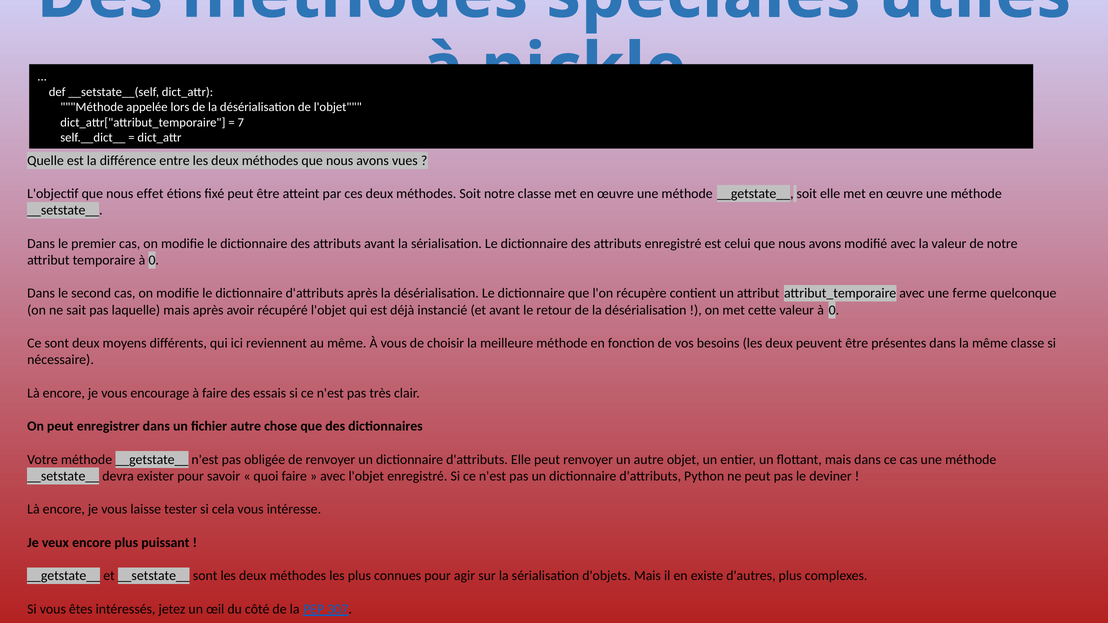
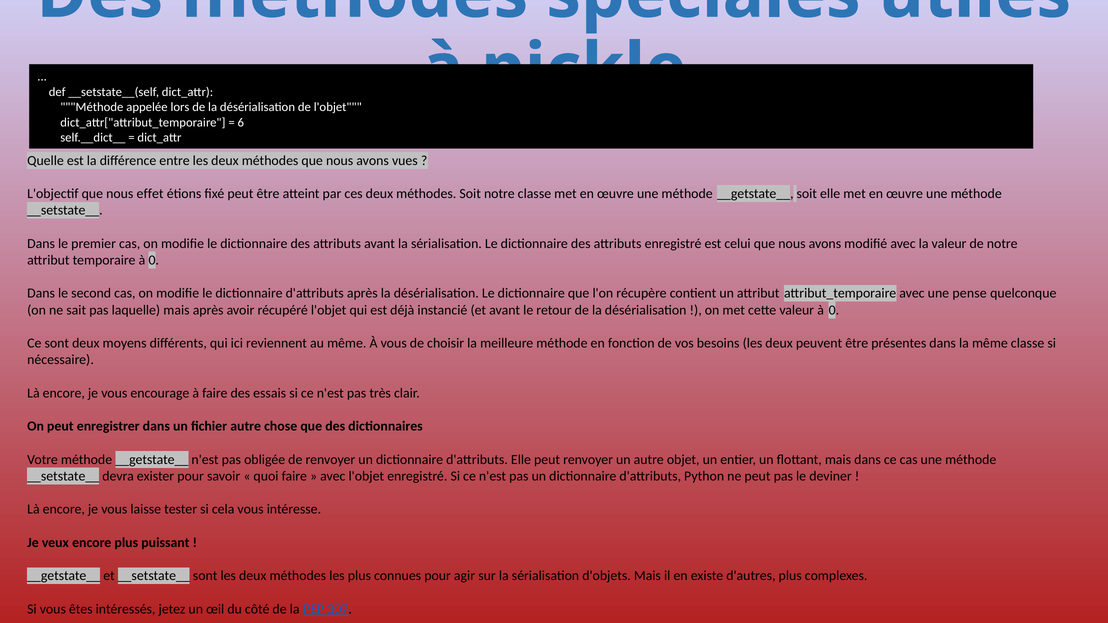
7: 7 -> 6
ferme: ferme -> pense
